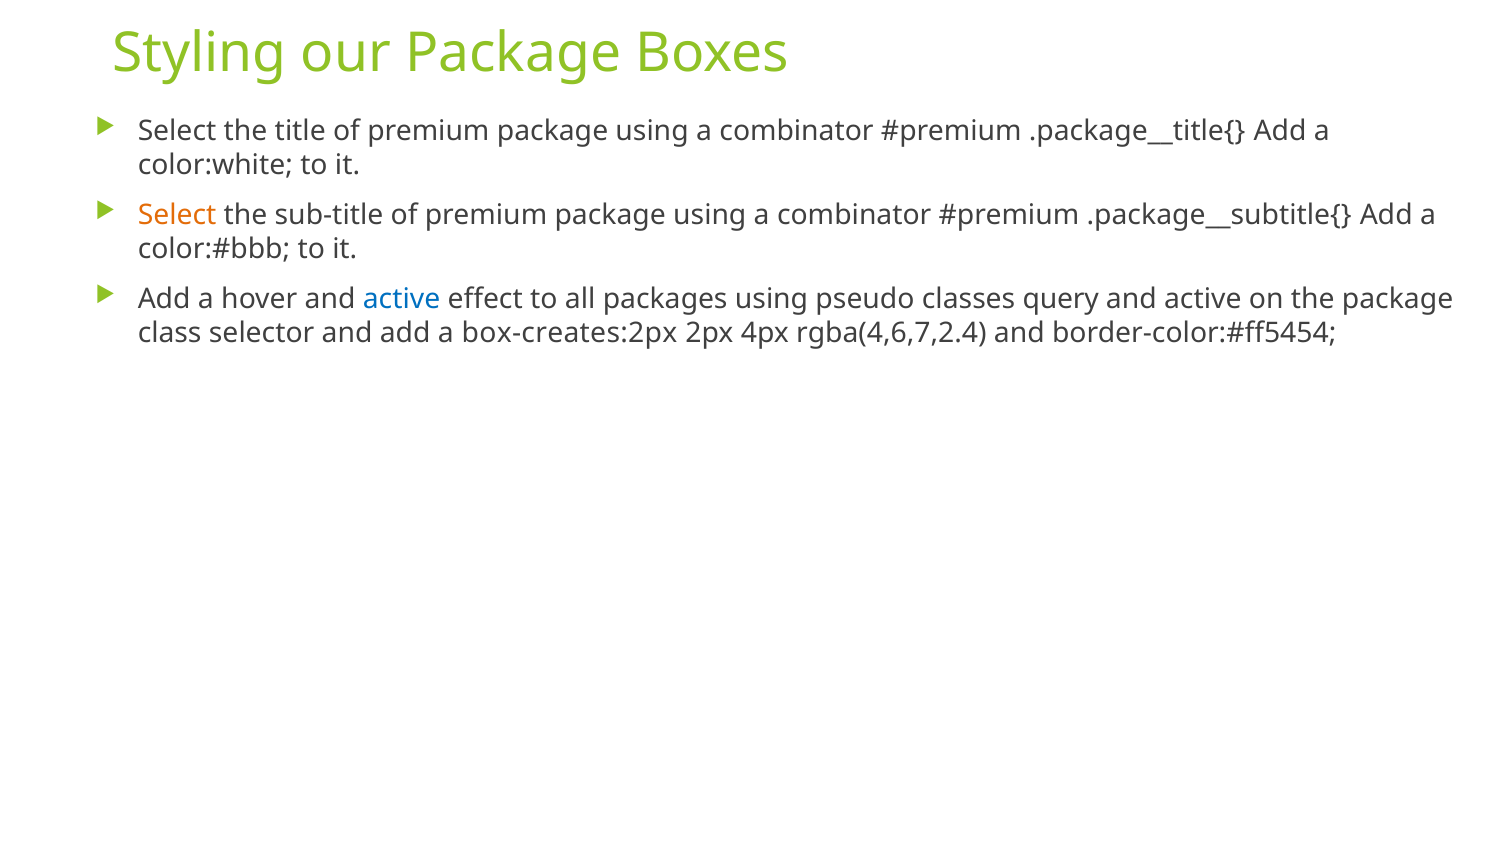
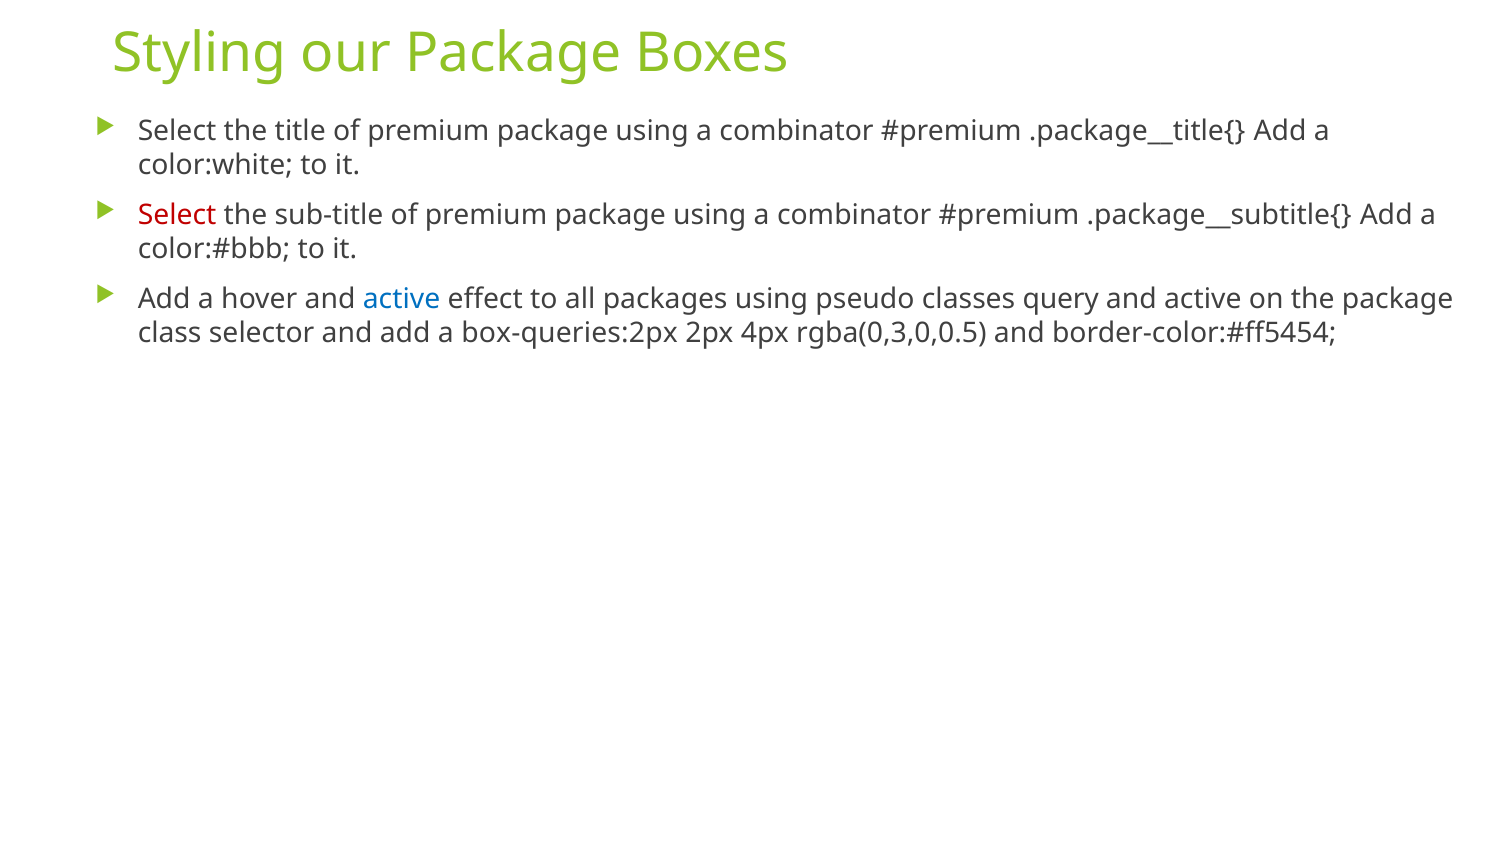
Select at (177, 215) colour: orange -> red
box-creates:2px: box-creates:2px -> box-queries:2px
rgba(4,6,7,2.4: rgba(4,6,7,2.4 -> rgba(0,3,0,0.5
